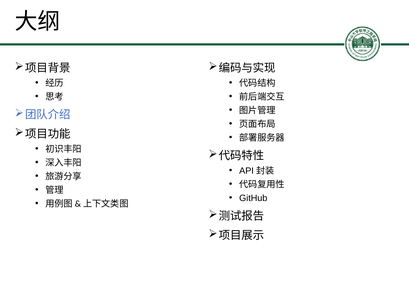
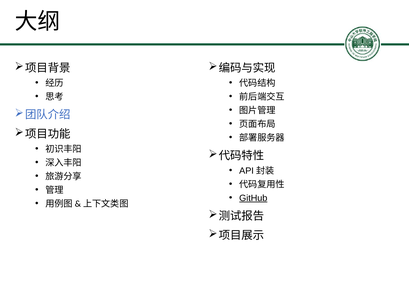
GitHub underline: none -> present
